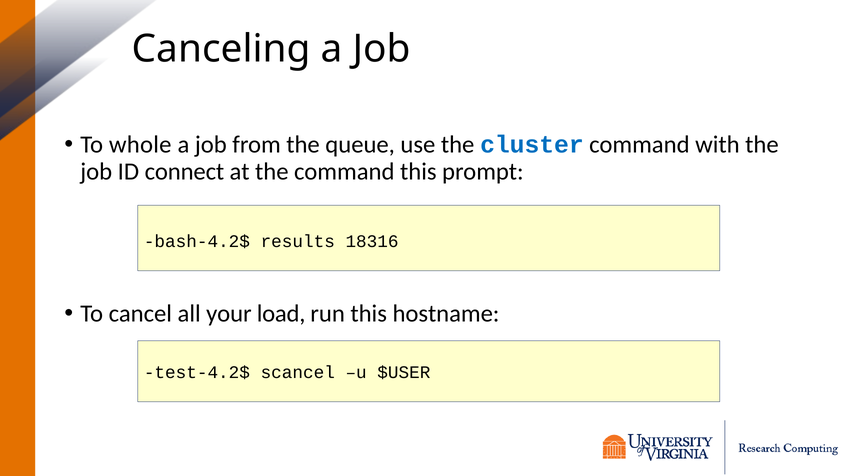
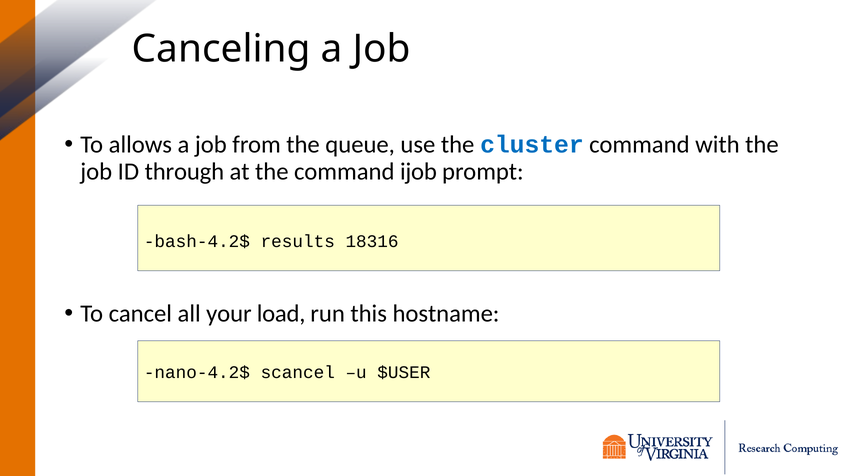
whole: whole -> allows
connect: connect -> through
command this: this -> ijob
test-4.2$: test-4.2$ -> nano-4.2$
